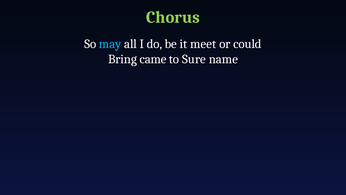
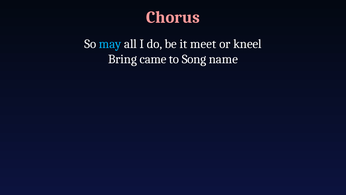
Chorus colour: light green -> pink
could: could -> kneel
Sure: Sure -> Song
